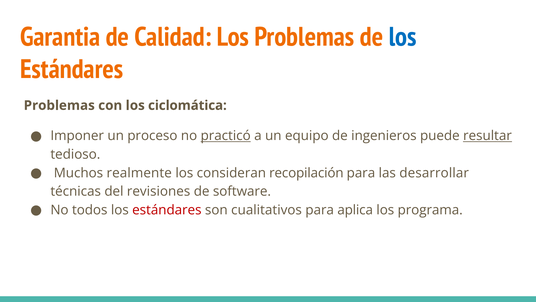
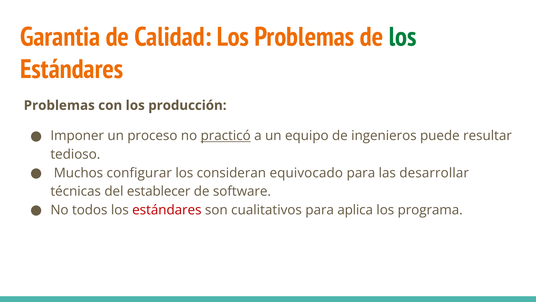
los at (403, 37) colour: blue -> green
ciclomática: ciclomática -> producción
resultar underline: present -> none
realmente: realmente -> configurar
recopilación: recopilación -> equivocado
revisiones: revisiones -> establecer
